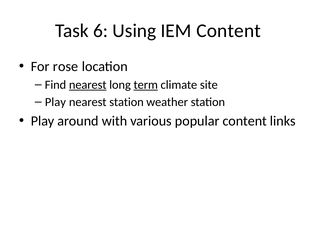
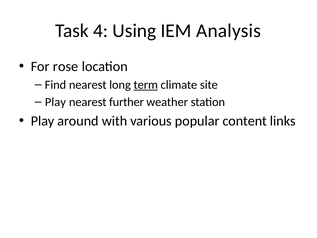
6: 6 -> 4
IEM Content: Content -> Analysis
nearest at (88, 85) underline: present -> none
nearest station: station -> further
